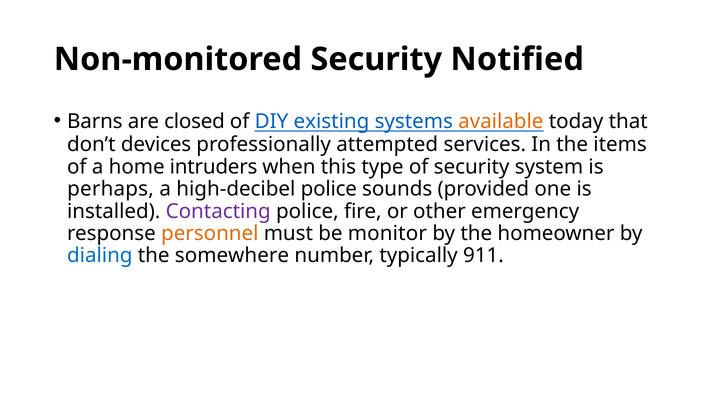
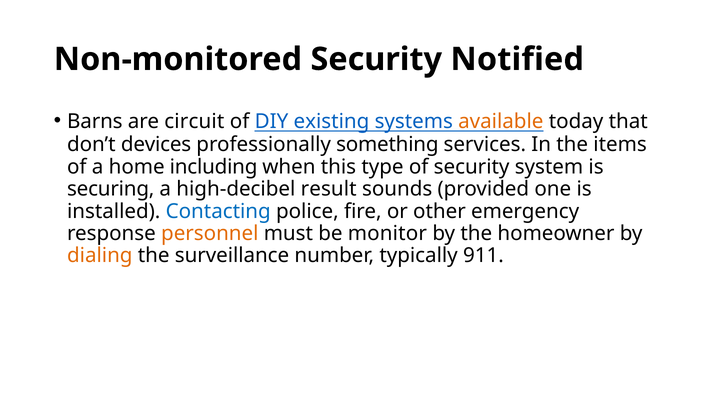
closed: closed -> circuit
attempted: attempted -> something
intruders: intruders -> including
perhaps: perhaps -> securing
high-decibel police: police -> result
Contacting colour: purple -> blue
dialing colour: blue -> orange
somewhere: somewhere -> surveillance
